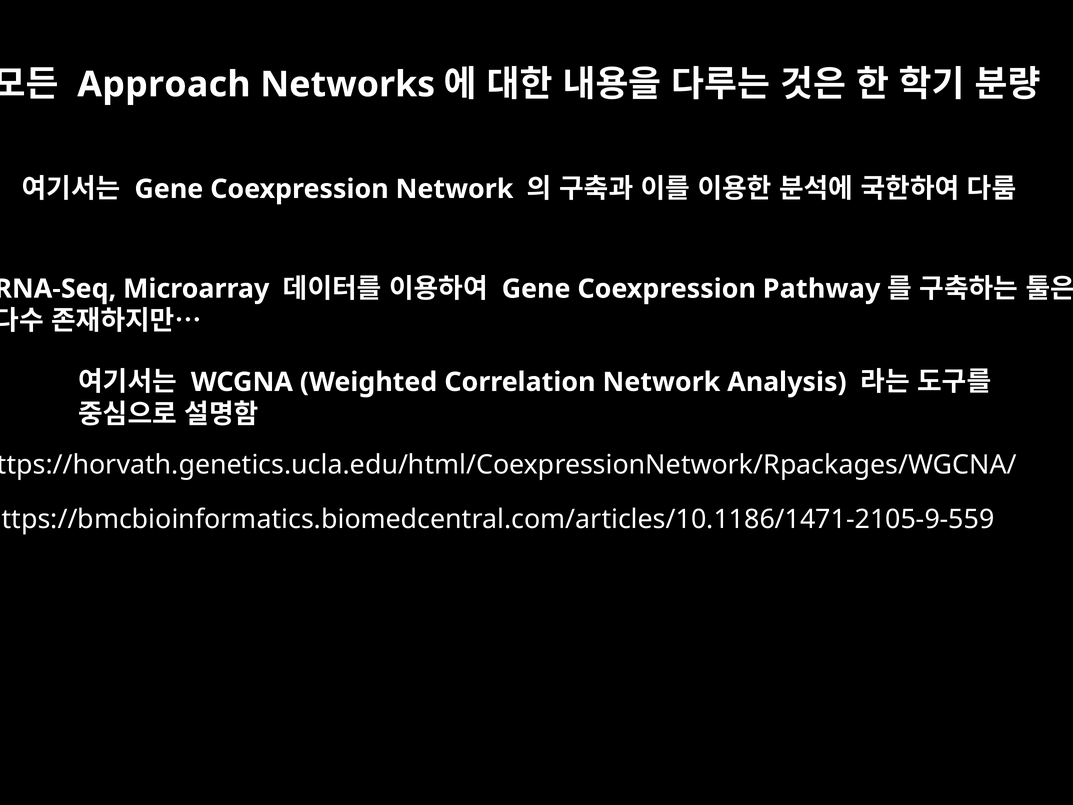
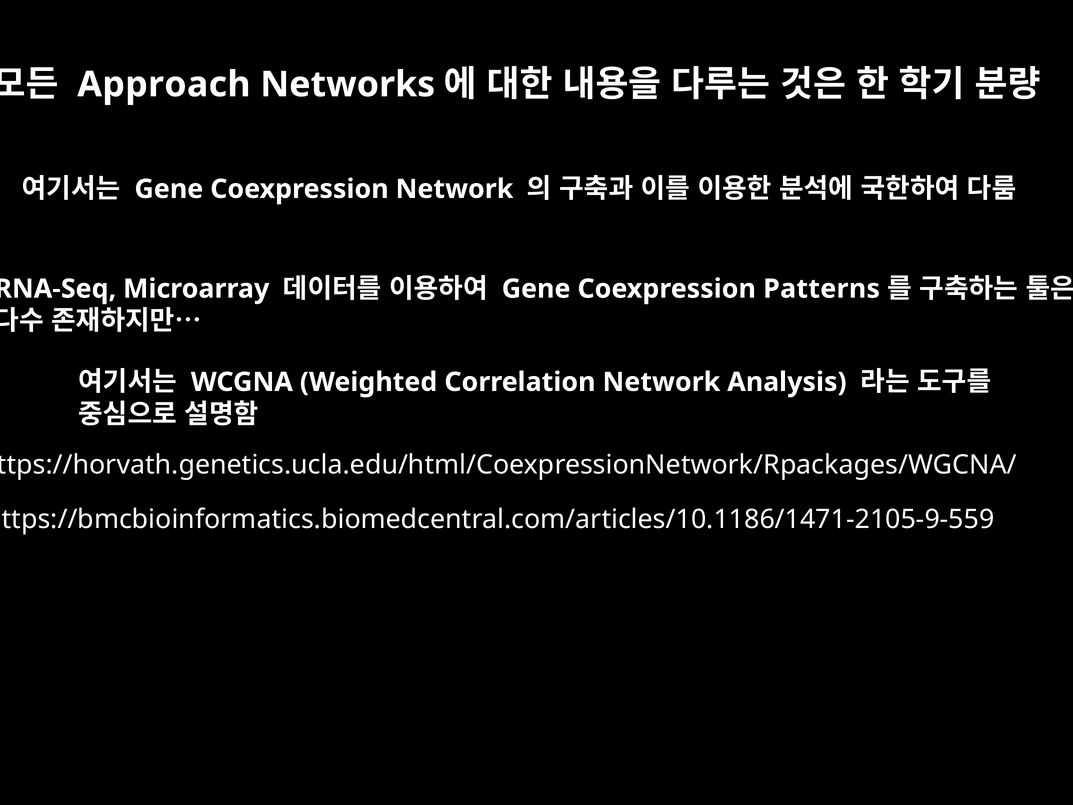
Pathway: Pathway -> Patterns
